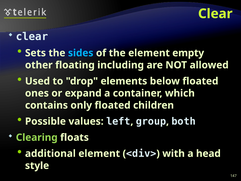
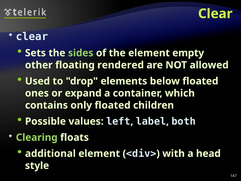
sides colour: light blue -> light green
including: including -> rendered
group: group -> label
